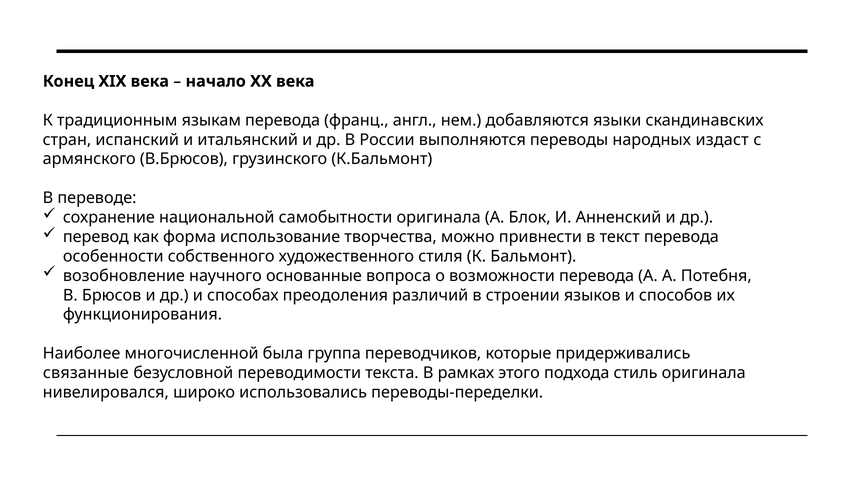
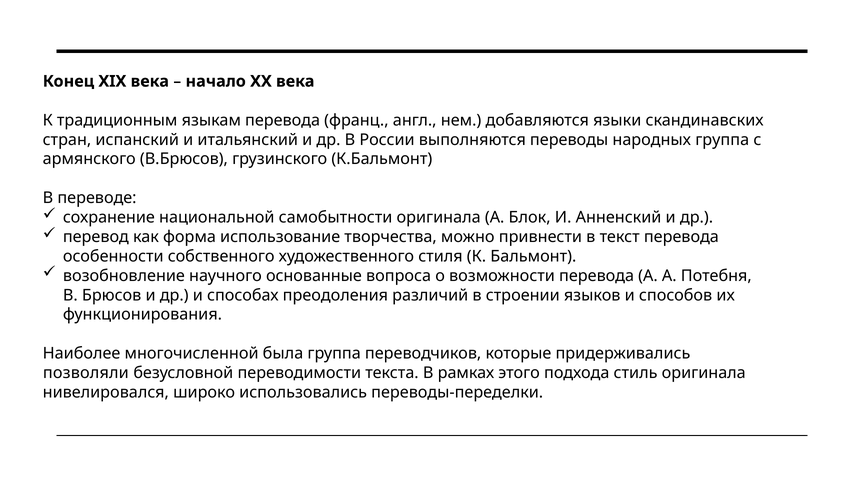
народных издаст: издаст -> группа
связанные: связанные -> позволяли
